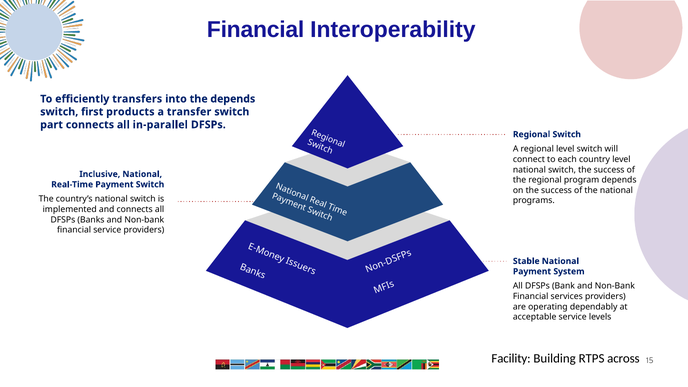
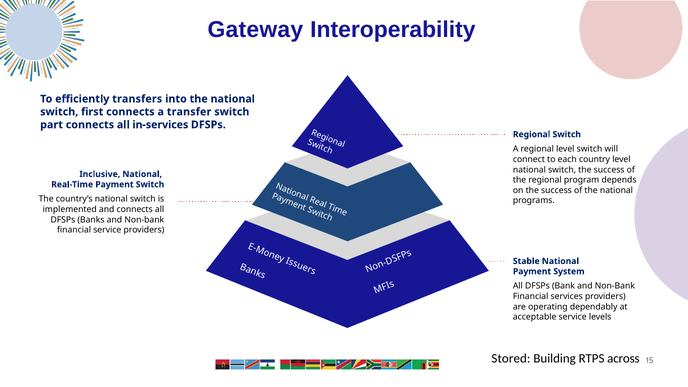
Financial at (256, 30): Financial -> Gateway
into the depends: depends -> national
first products: products -> connects
in-parallel: in-parallel -> in-services
Facility: Facility -> Stored
